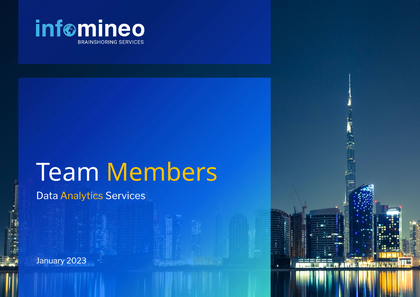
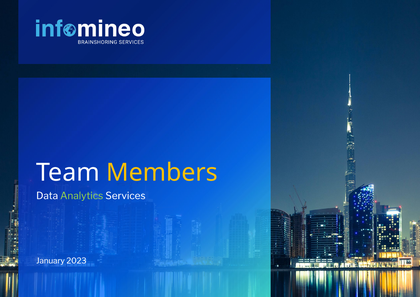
Analytics colour: yellow -> light green
